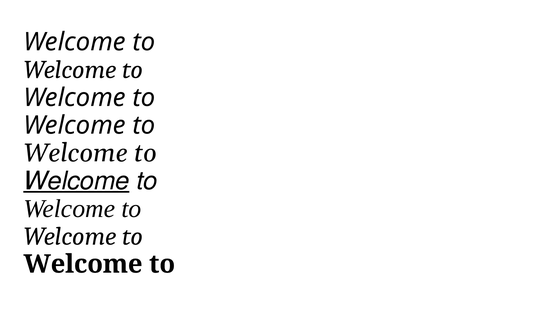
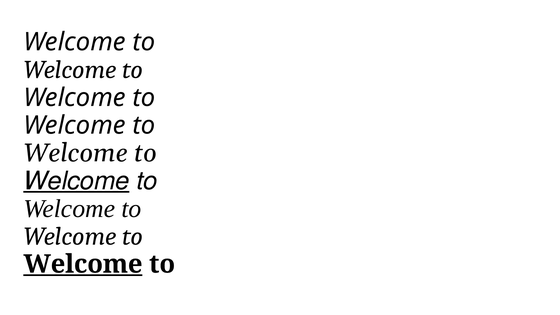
Welcome at (83, 264) underline: none -> present
